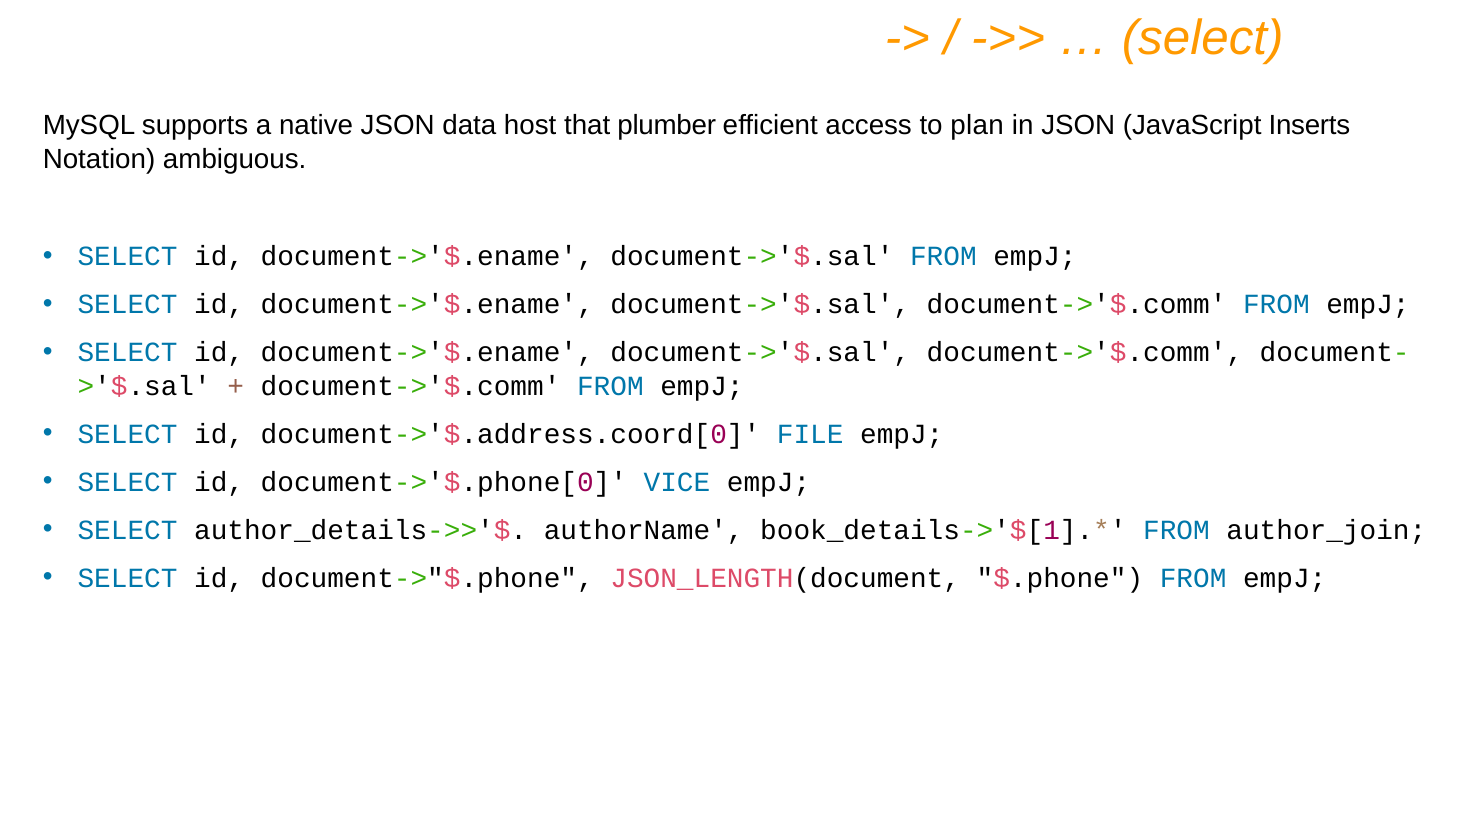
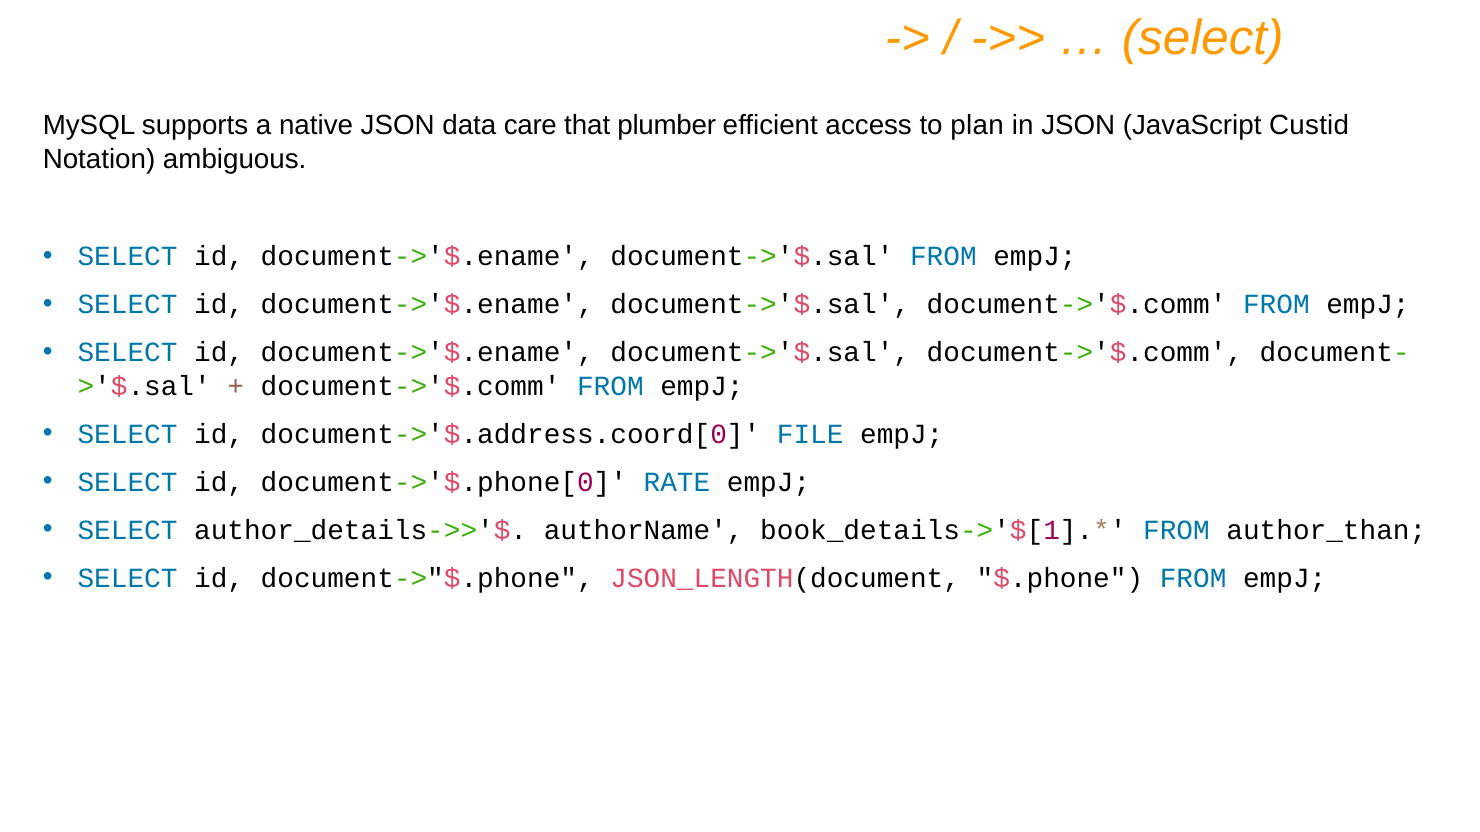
host: host -> care
Inserts: Inserts -> Custid
VICE: VICE -> RATE
author_join: author_join -> author_than
